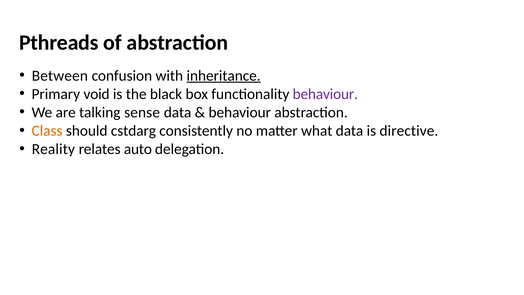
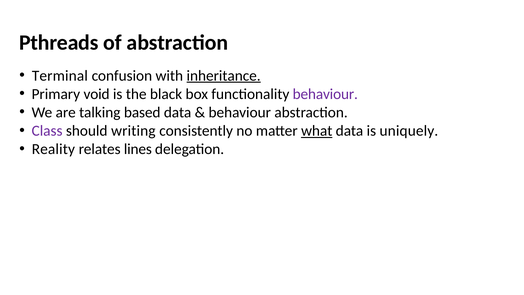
Between: Between -> Terminal
sense: sense -> based
Class colour: orange -> purple
cstdarg: cstdarg -> writing
what underline: none -> present
directive: directive -> uniquely
auto: auto -> lines
